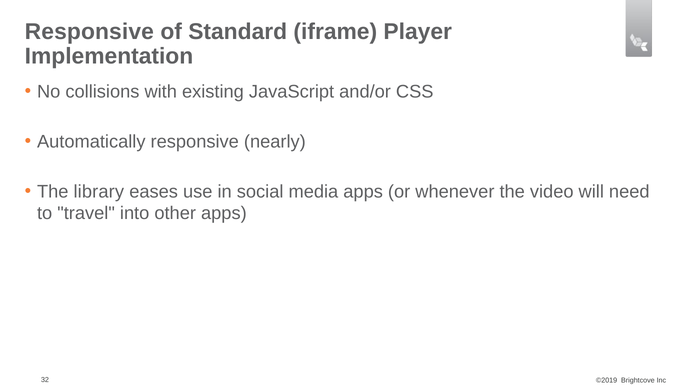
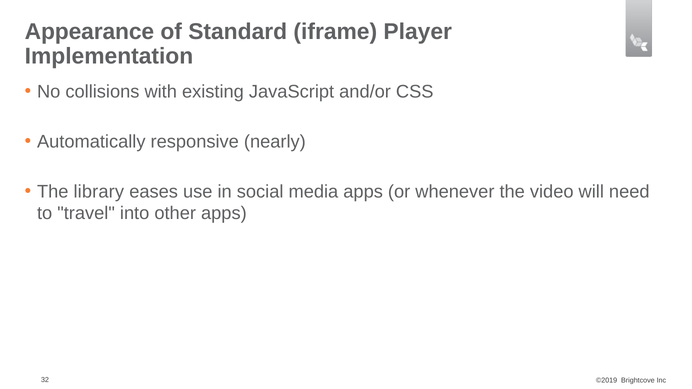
Responsive at (89, 32): Responsive -> Appearance
